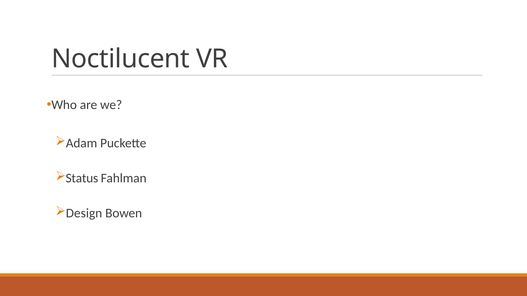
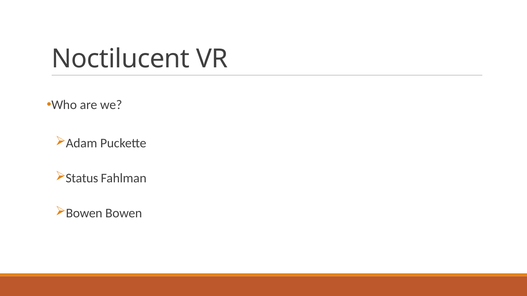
Design at (84, 213): Design -> Bowen
